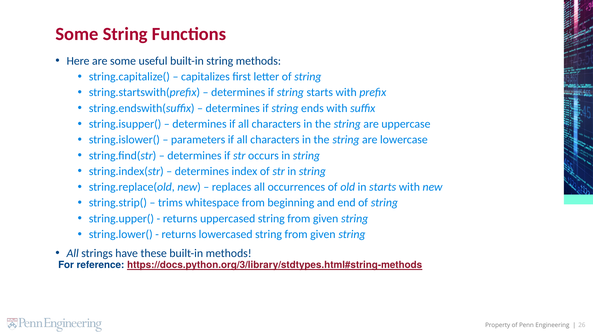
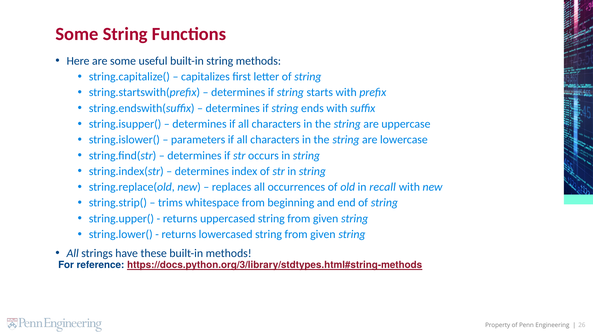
in starts: starts -> recall
